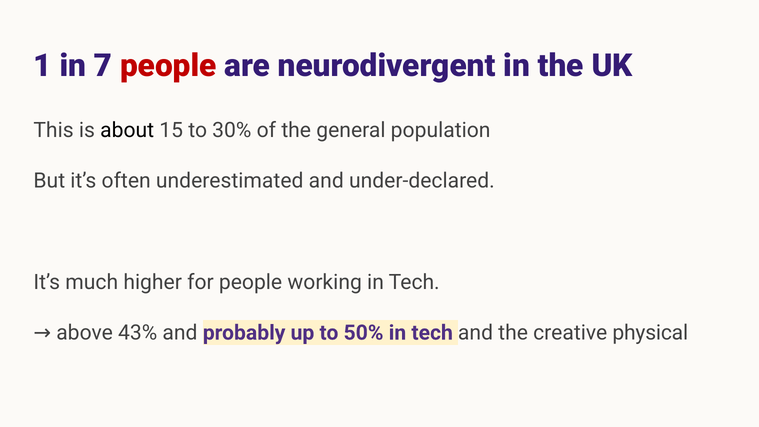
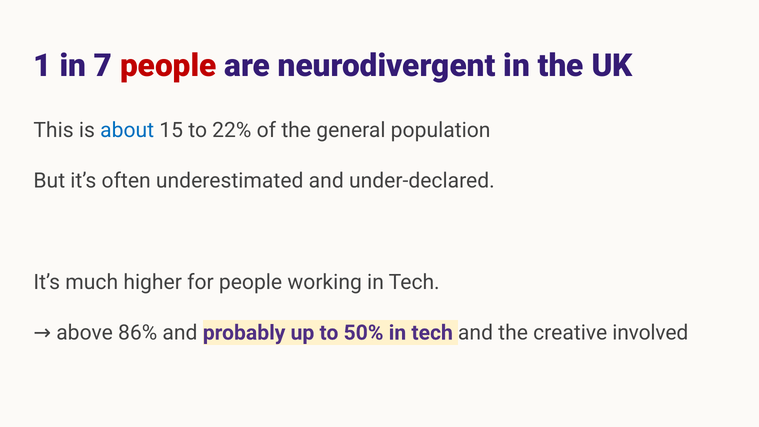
about colour: black -> blue
30%: 30% -> 22%
43%: 43% -> 86%
physical: physical -> involved
